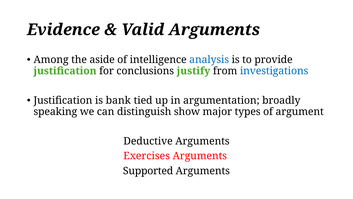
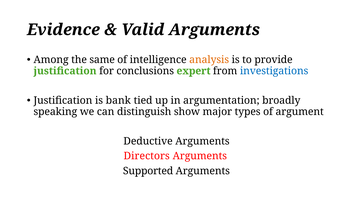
aside: aside -> same
analysis colour: blue -> orange
justify: justify -> expert
Exercises: Exercises -> Directors
